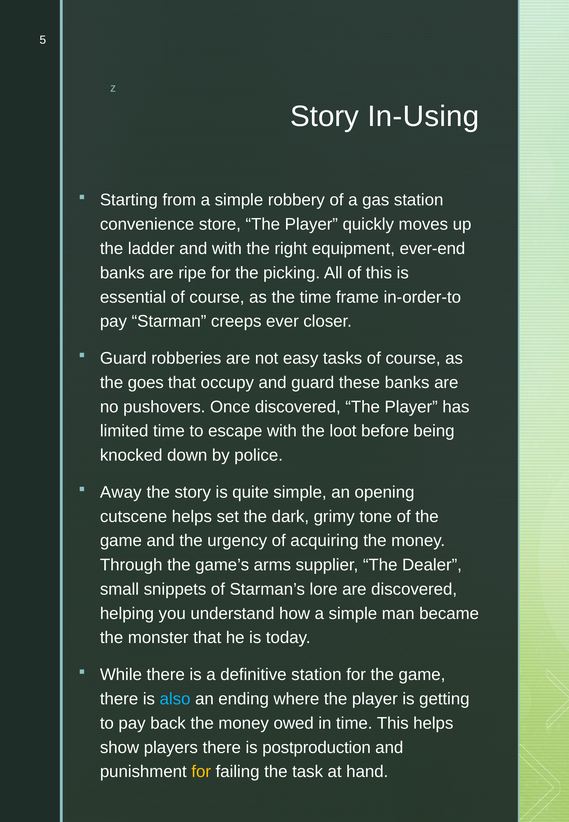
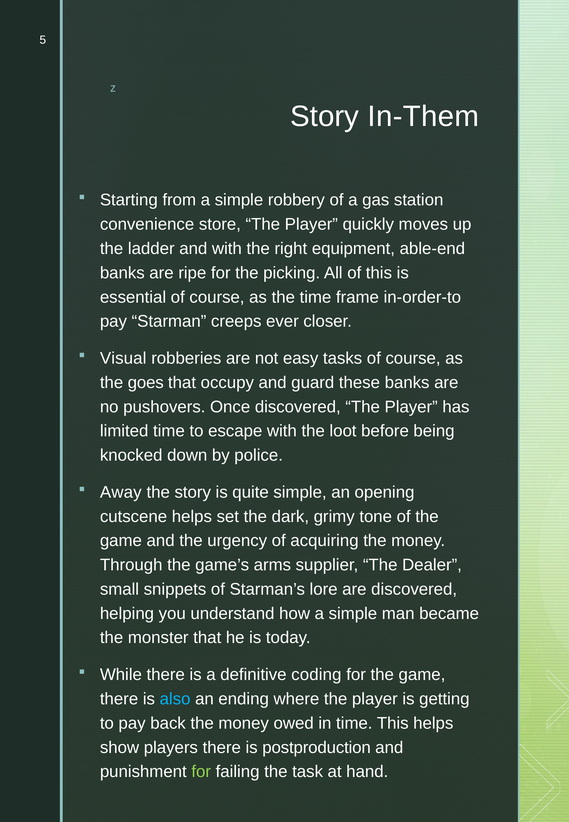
In-Using: In-Using -> In-Them
ever-end: ever-end -> able-end
Guard at (123, 358): Guard -> Visual
definitive station: station -> coding
for at (201, 772) colour: yellow -> light green
